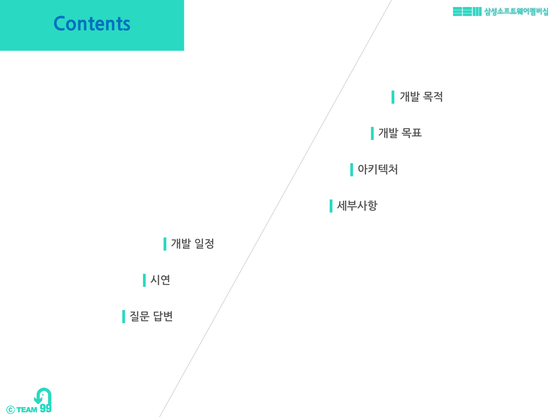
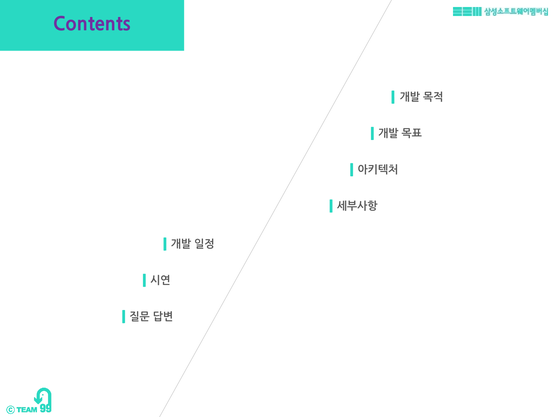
Contents colour: blue -> purple
